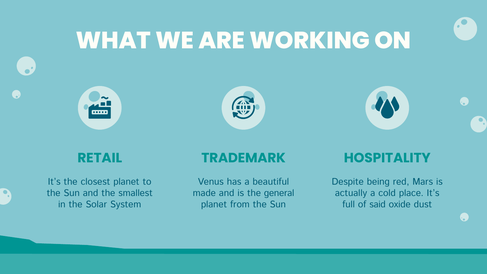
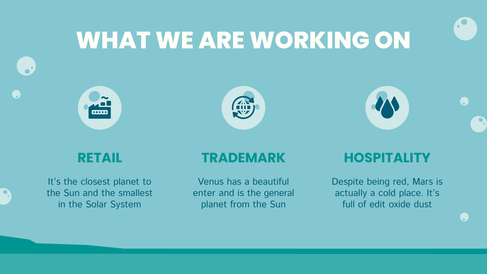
made: made -> enter
said: said -> edit
